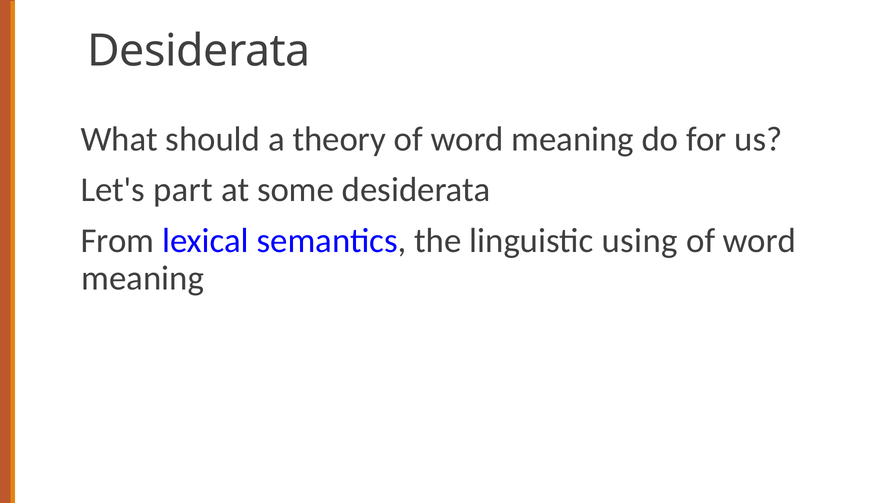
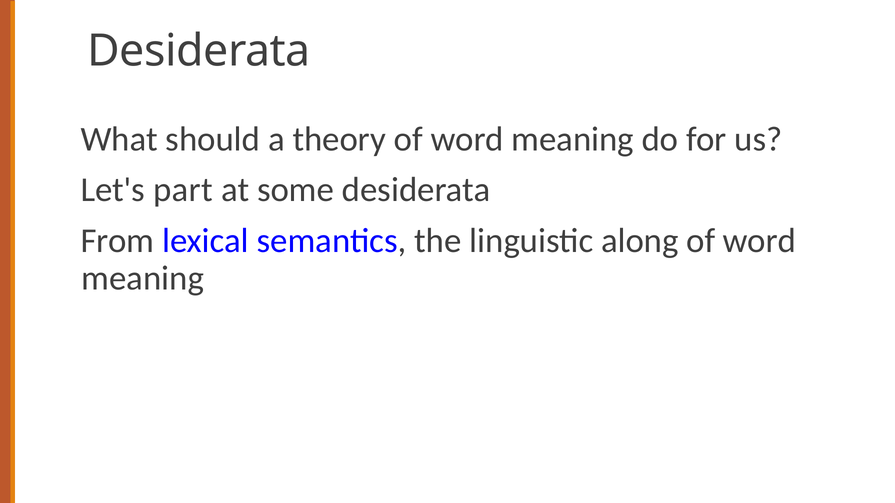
using: using -> along
